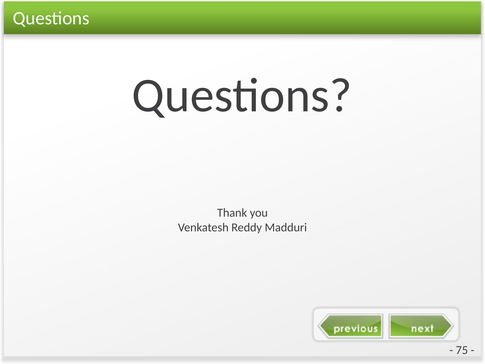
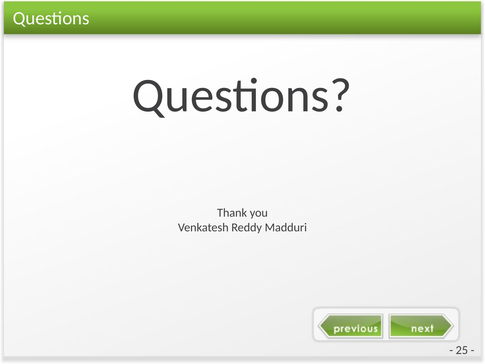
75: 75 -> 25
